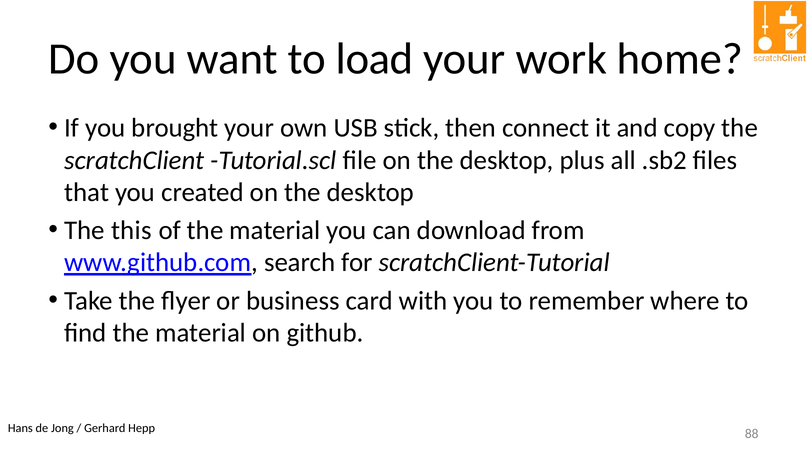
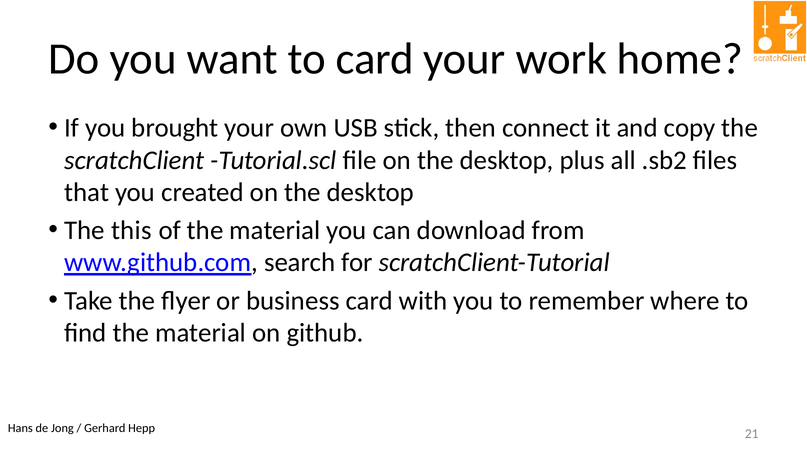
to load: load -> card
88: 88 -> 21
